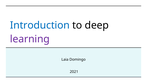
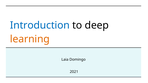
learning colour: purple -> orange
